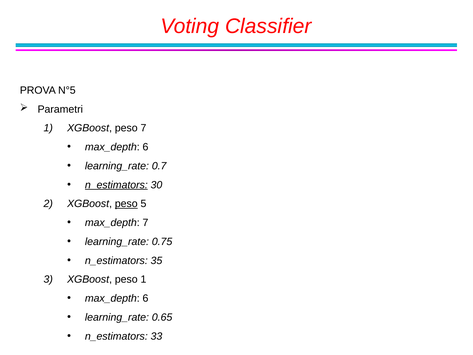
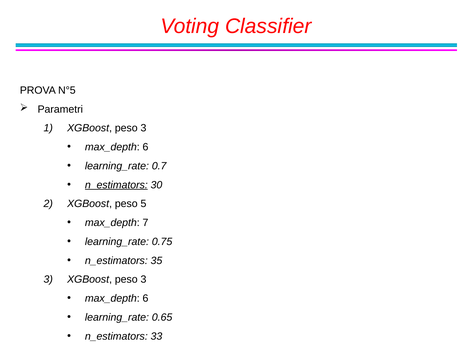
7 at (143, 128): 7 -> 3
peso at (126, 204) underline: present -> none
1 at (143, 279): 1 -> 3
